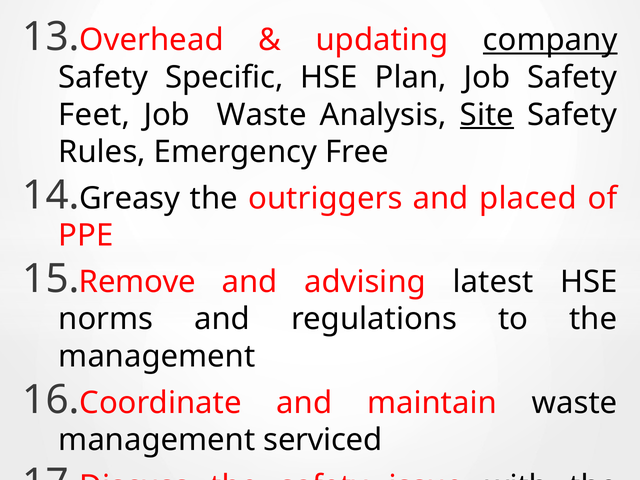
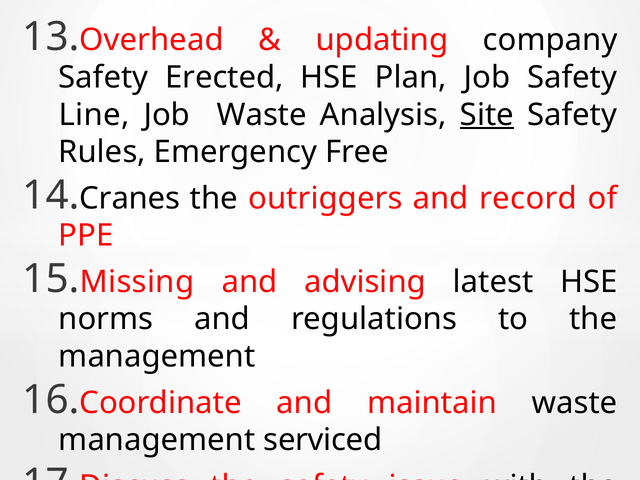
company underline: present -> none
Specific: Specific -> Erected
Feet: Feet -> Line
Greasy: Greasy -> Cranes
placed: placed -> record
Remove: Remove -> Missing
